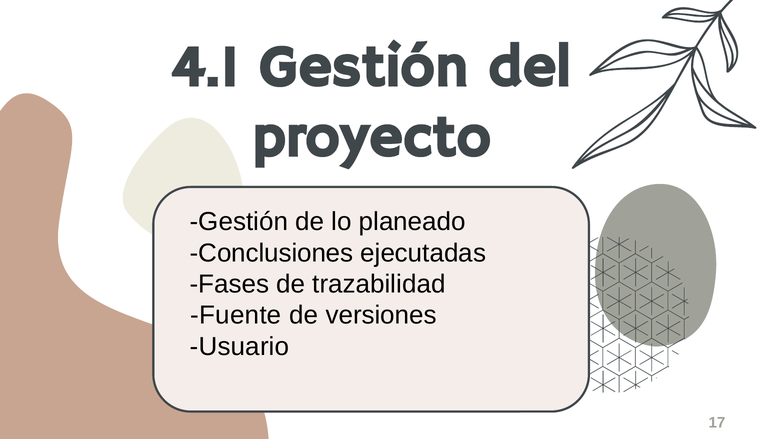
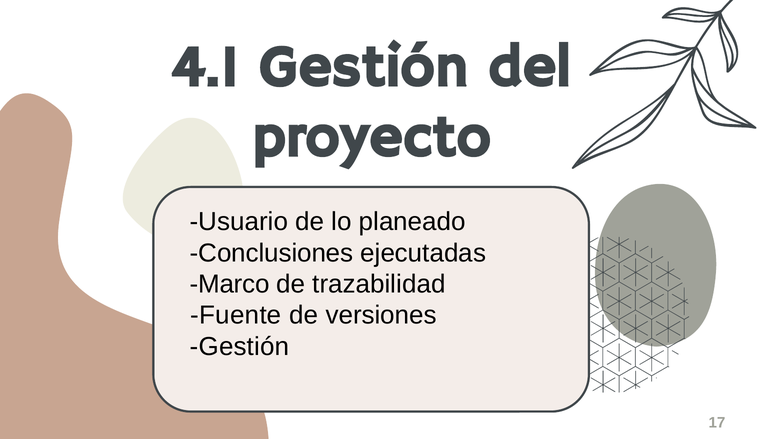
Gestión at (239, 222): Gestión -> Usuario
Fases: Fases -> Marco
Usuario at (240, 346): Usuario -> Gestión
